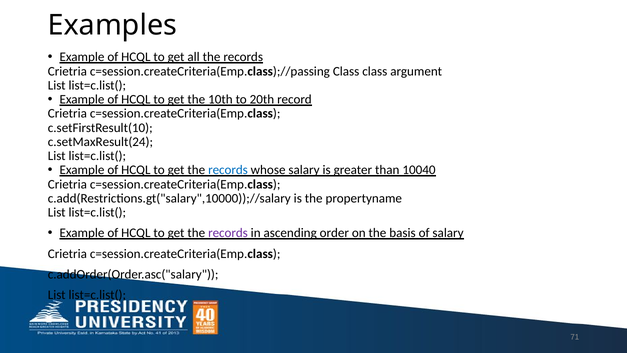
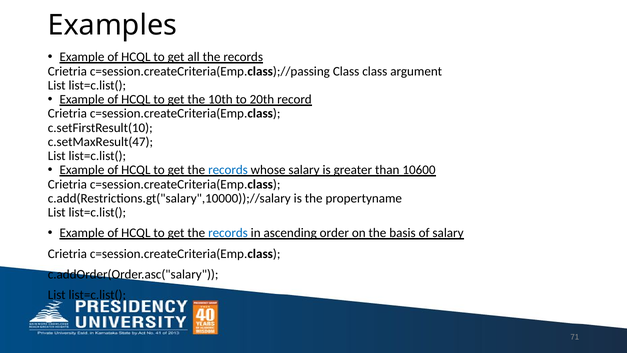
c.setMaxResult(24: c.setMaxResult(24 -> c.setMaxResult(47
10040: 10040 -> 10600
records at (228, 233) colour: purple -> blue
